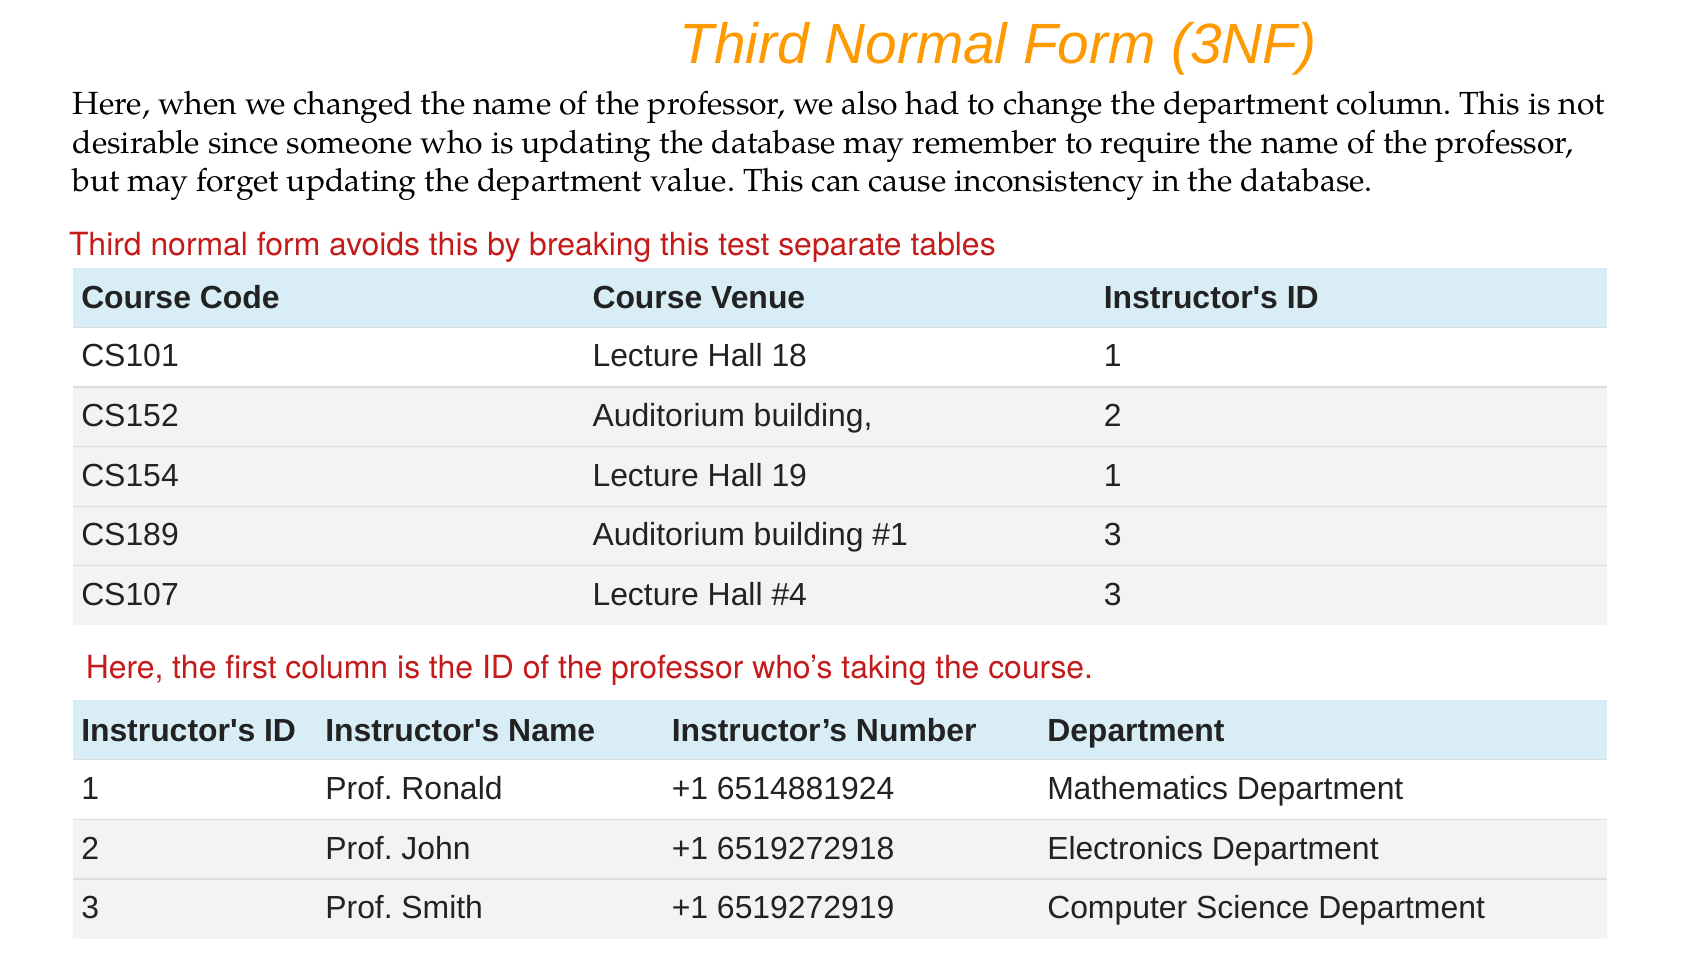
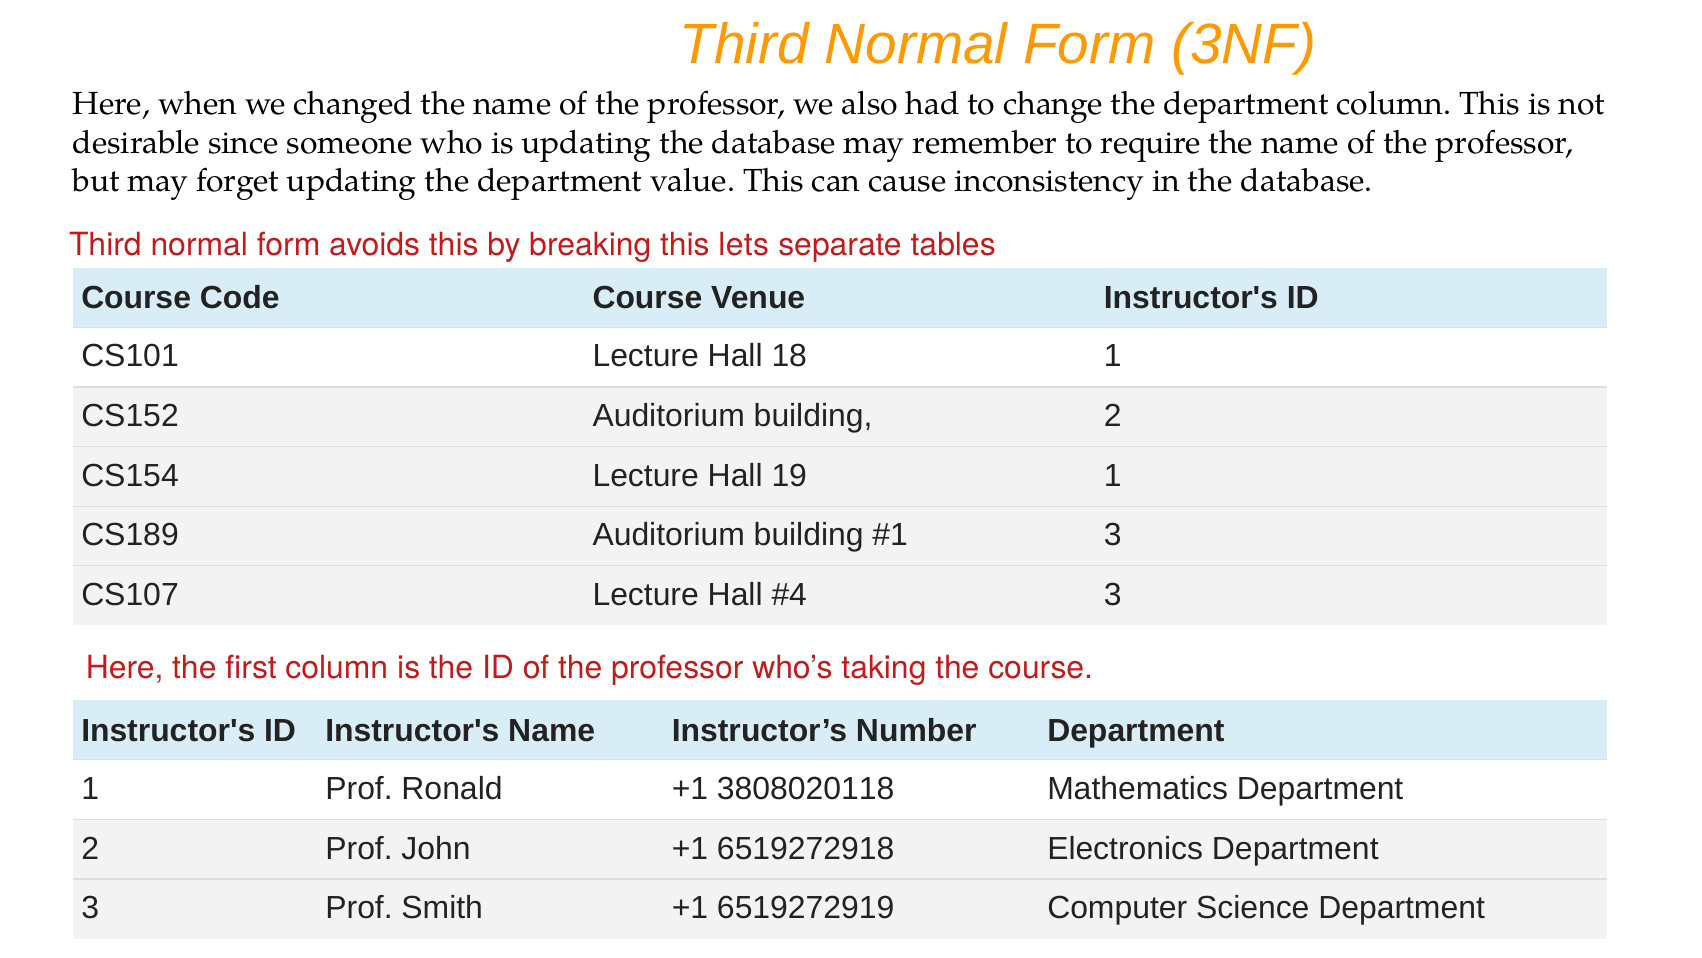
test: test -> lets
6514881924: 6514881924 -> 3808020118
